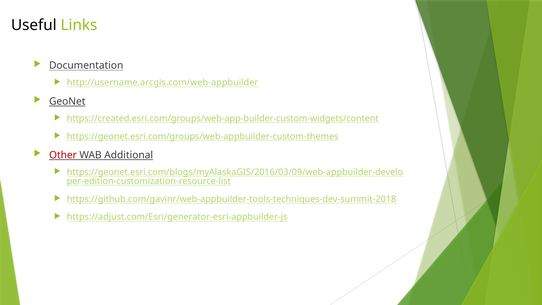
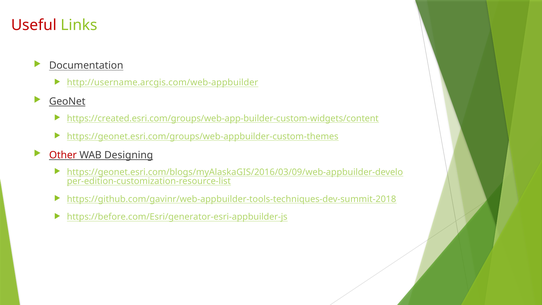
Useful colour: black -> red
Additional: Additional -> Designing
https://adjust.com/Esri/generator-esri-appbuilder-js: https://adjust.com/Esri/generator-esri-appbuilder-js -> https://before.com/Esri/generator-esri-appbuilder-js
